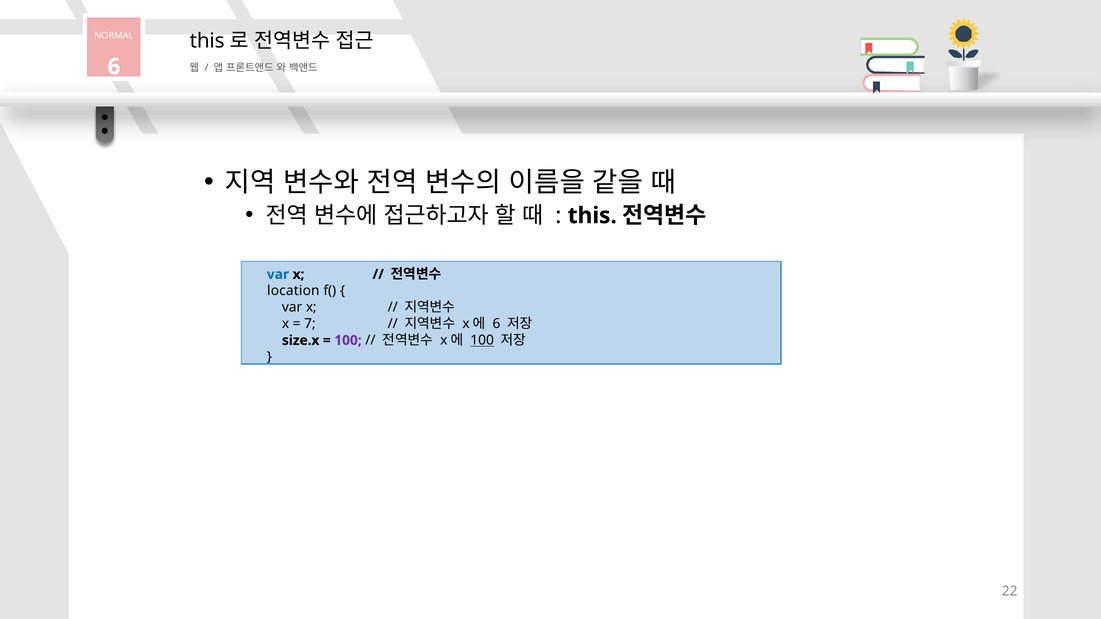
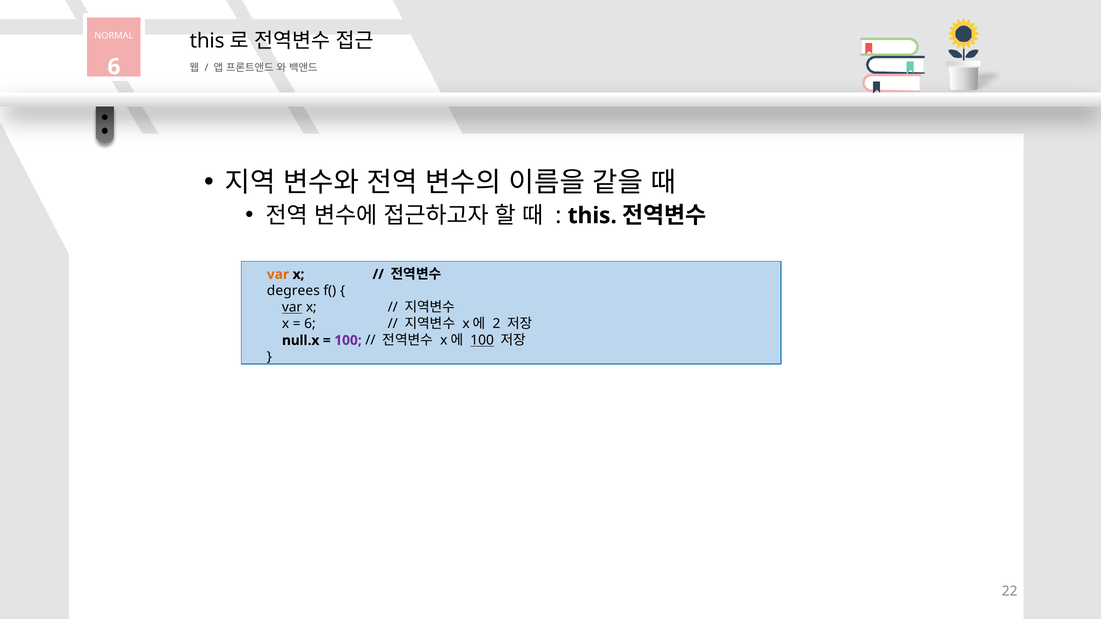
var at (278, 274) colour: blue -> orange
location: location -> degrees
var at (292, 308) underline: none -> present
7 at (310, 324): 7 -> 6
6 at (497, 324): 6 -> 2
size.x: size.x -> null.x
